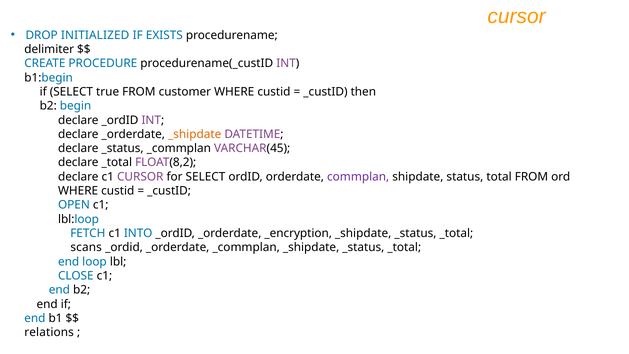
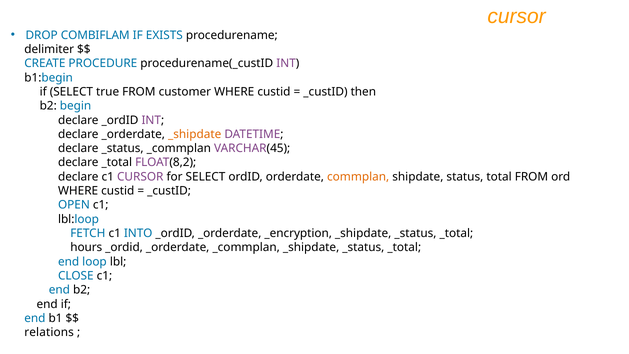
INITIALIZED: INITIALIZED -> COMBIFLAM
commplan colour: purple -> orange
scans: scans -> hours
